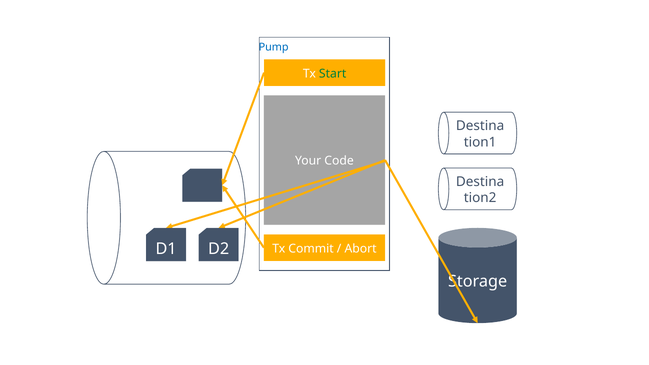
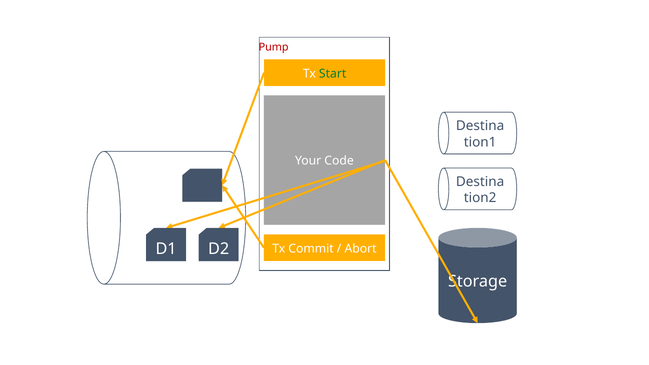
Pump colour: blue -> red
